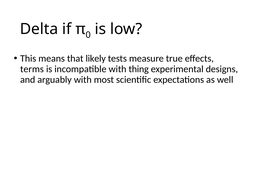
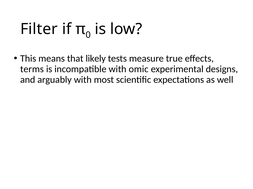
Delta: Delta -> Filter
thing: thing -> omic
